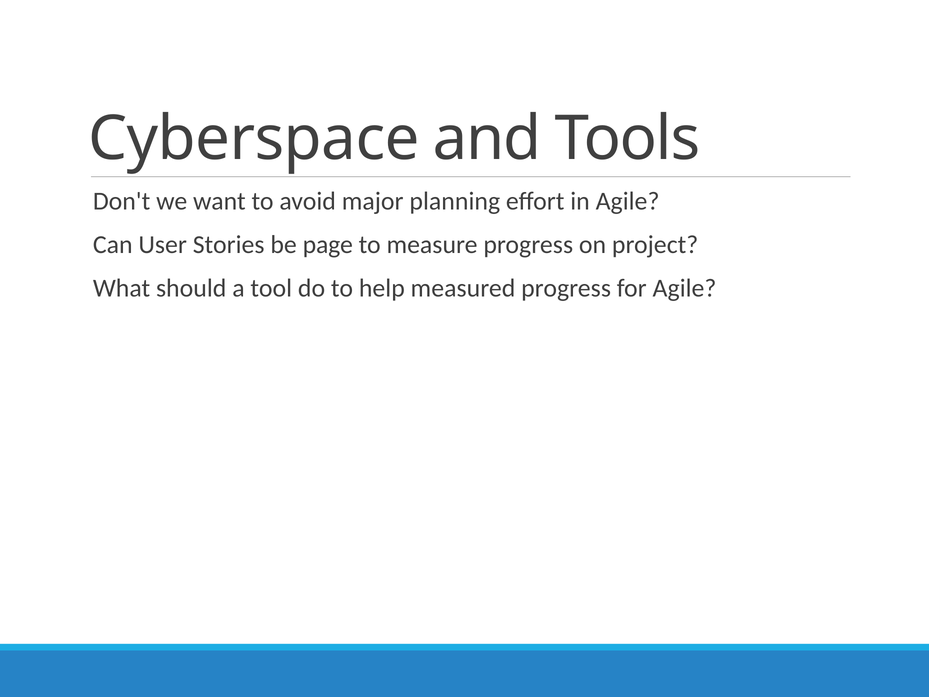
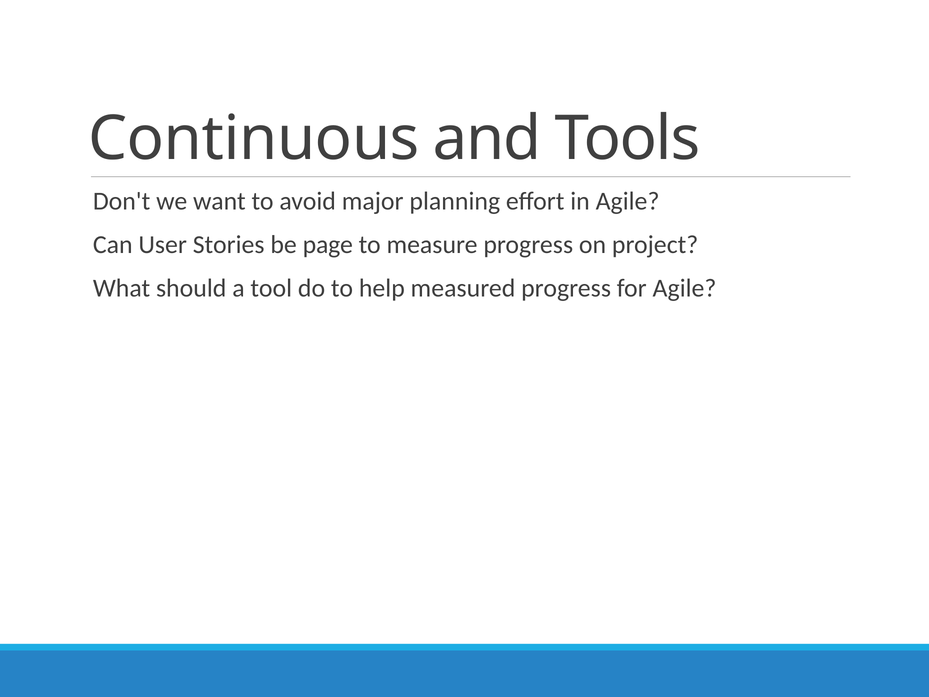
Cyberspace: Cyberspace -> Continuous
